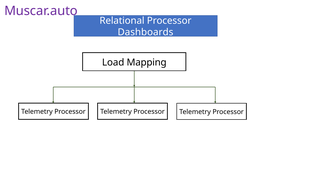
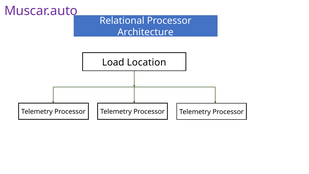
Dashboards: Dashboards -> Architecture
Mapping: Mapping -> Location
